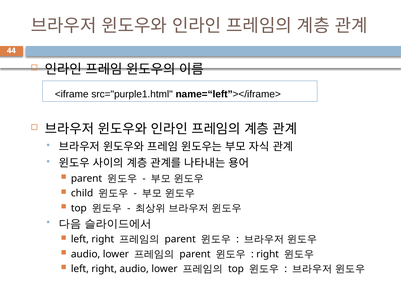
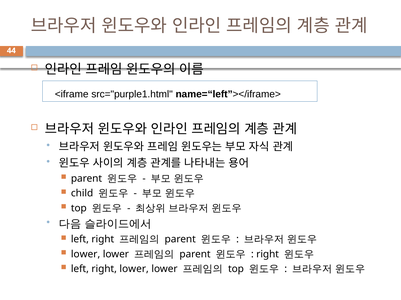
audio at (86, 255): audio -> lower
right audio: audio -> lower
